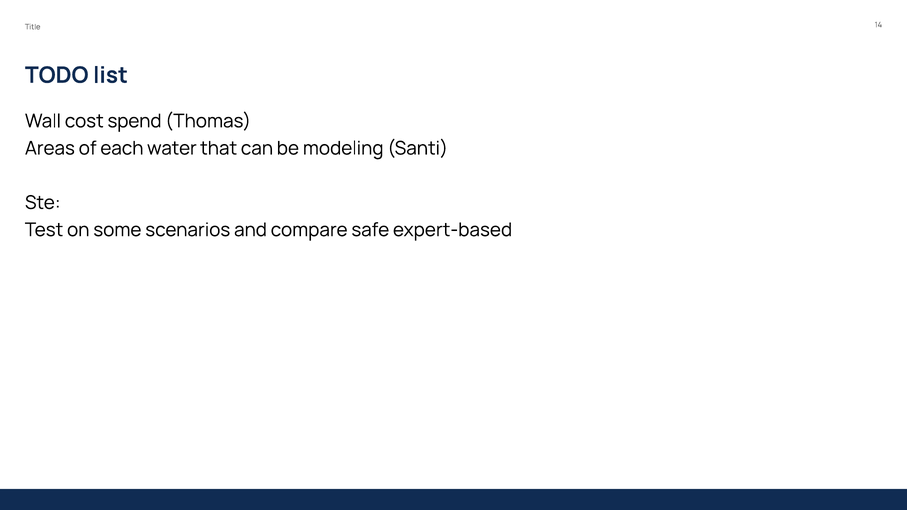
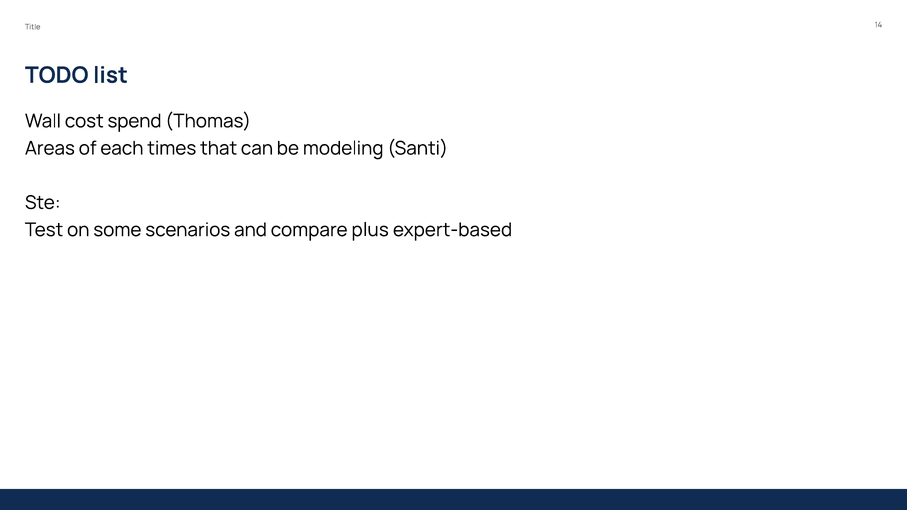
water: water -> times
safe: safe -> plus
